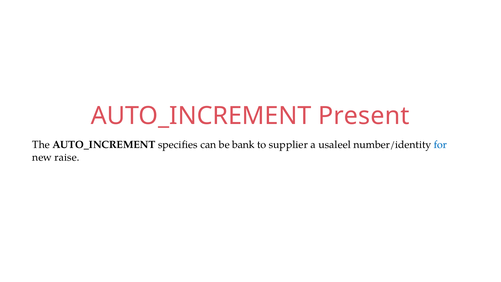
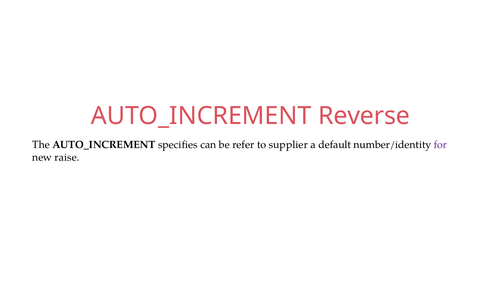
Present: Present -> Reverse
bank: bank -> refer
usaleel: usaleel -> default
for colour: blue -> purple
